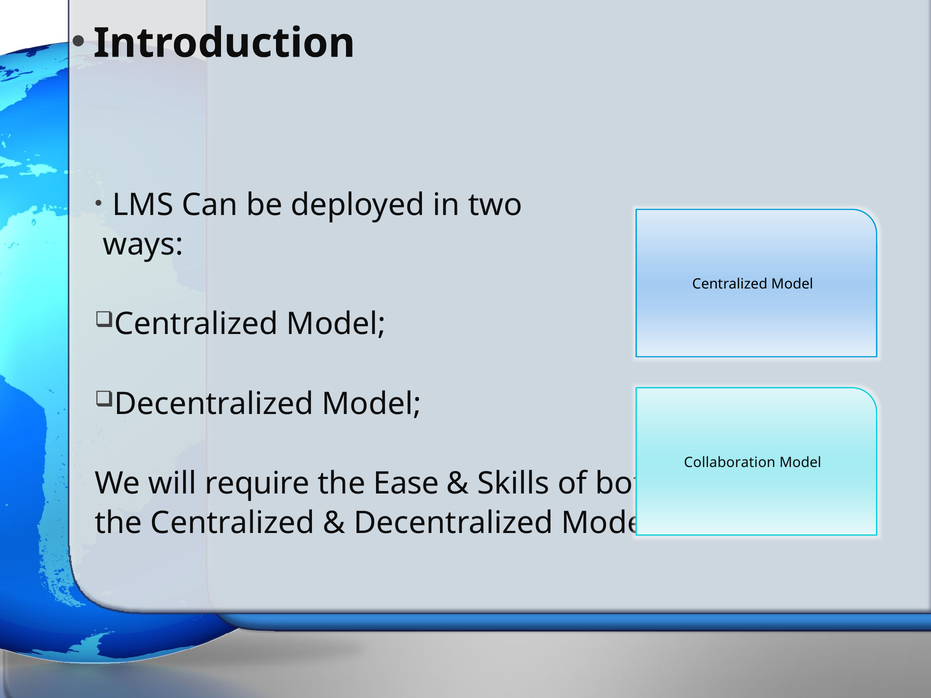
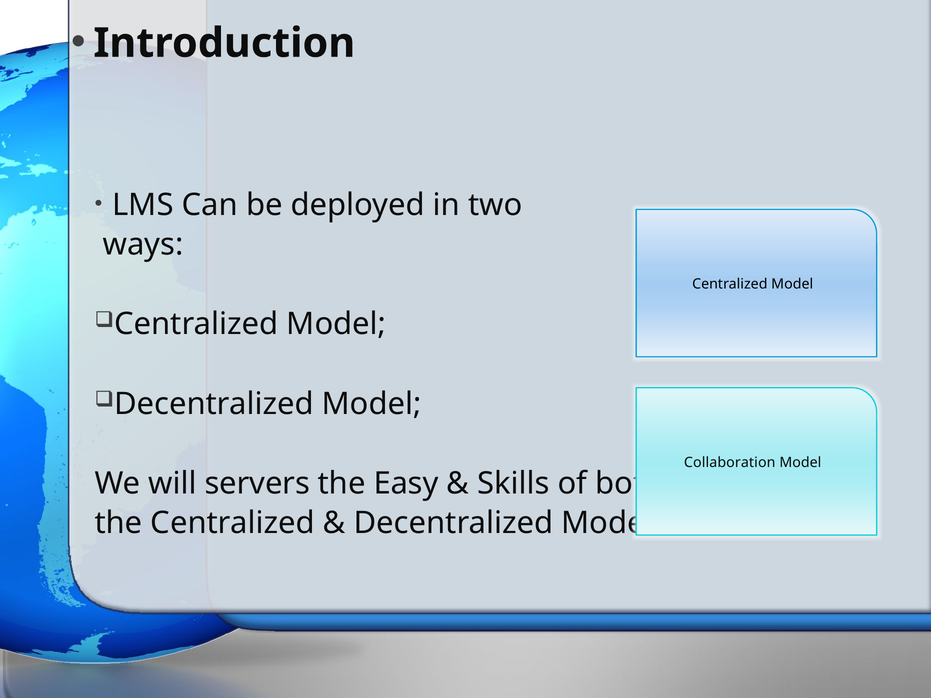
require: require -> servers
Ease: Ease -> Easy
